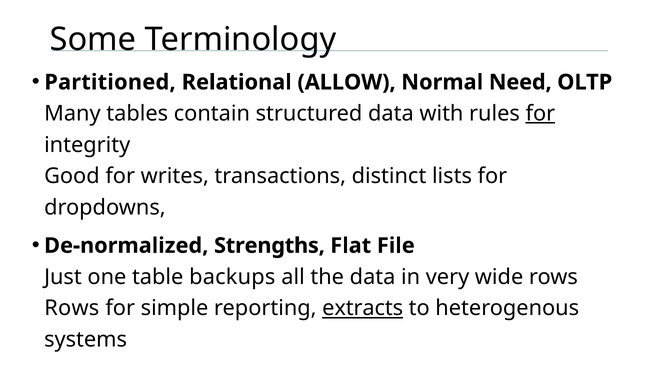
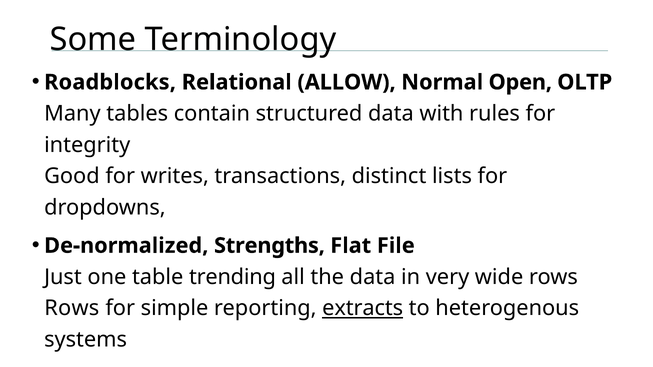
Partitioned: Partitioned -> Roadblocks
Need: Need -> Open
for at (540, 114) underline: present -> none
backups: backups -> trending
